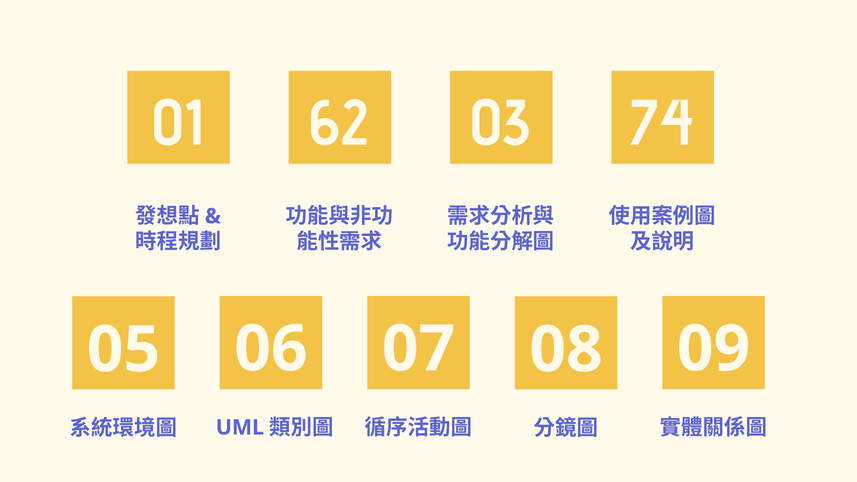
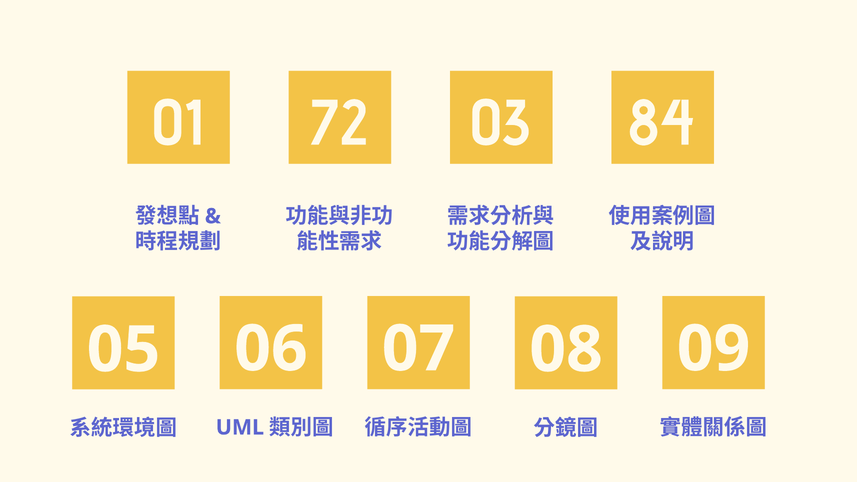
62: 62 -> 72
74: 74 -> 84
